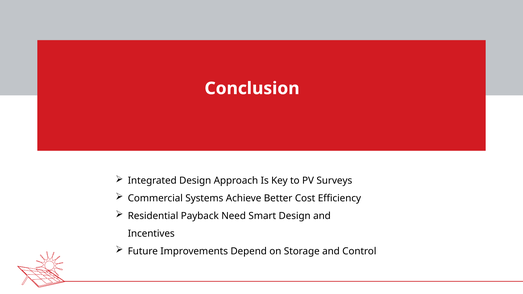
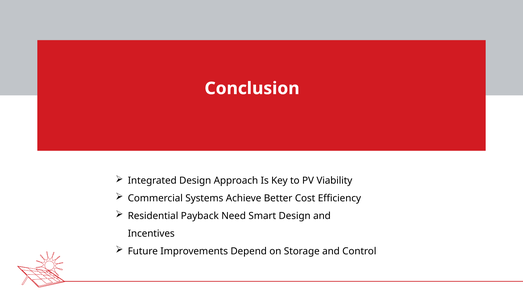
Surveys: Surveys -> Viability
